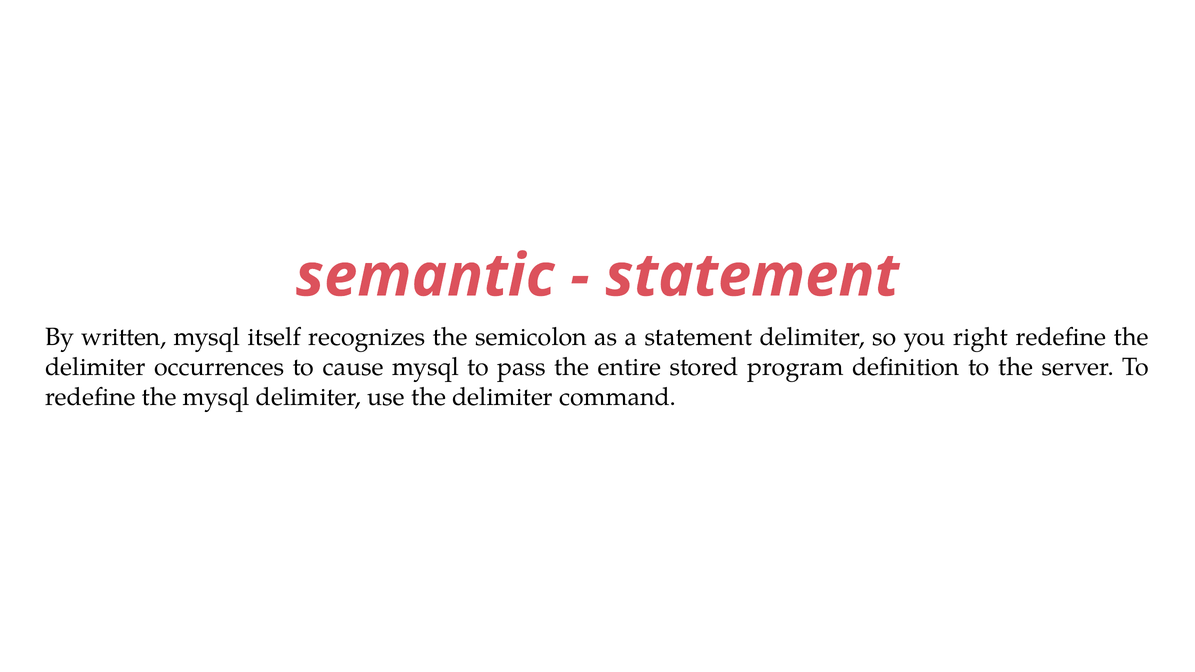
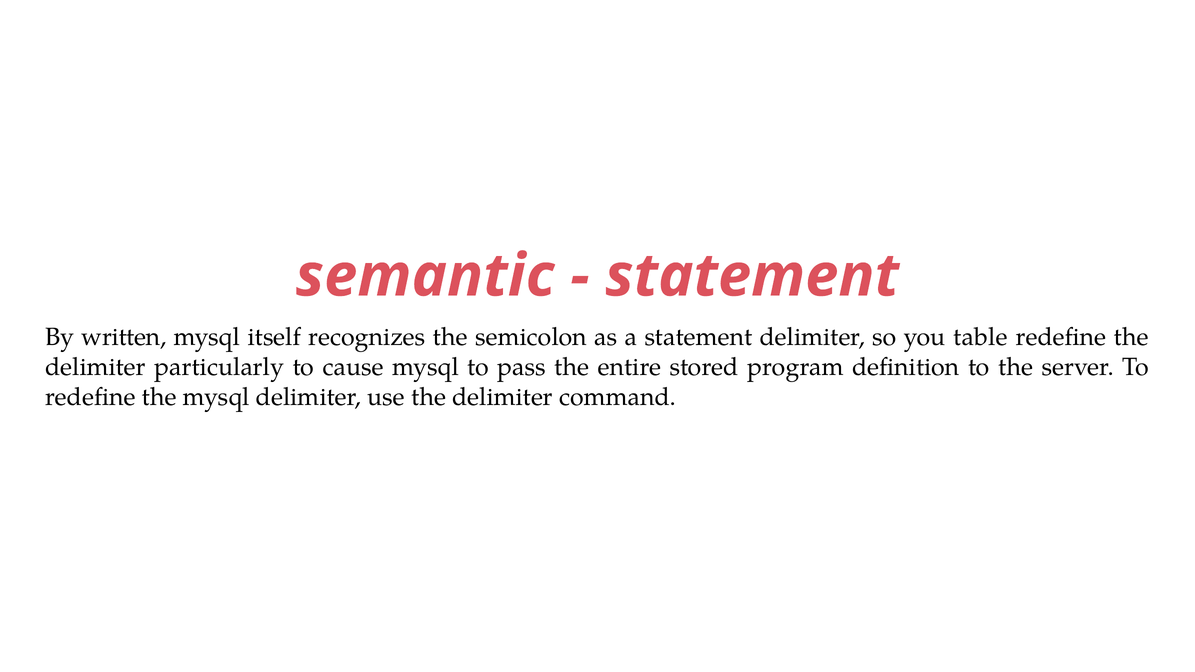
right: right -> table
occurrences: occurrences -> particularly
